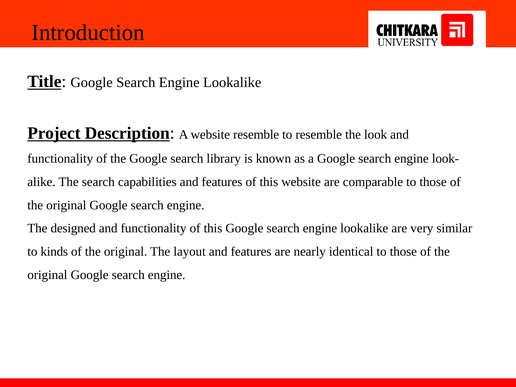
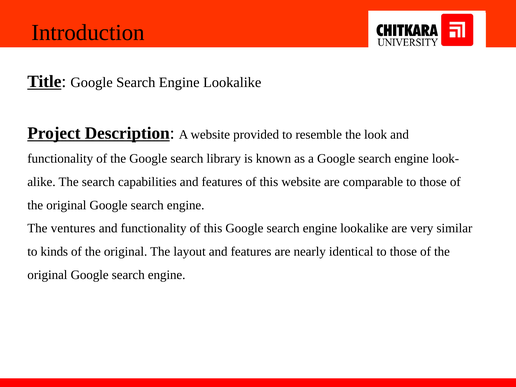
website resemble: resemble -> provided
designed: designed -> ventures
